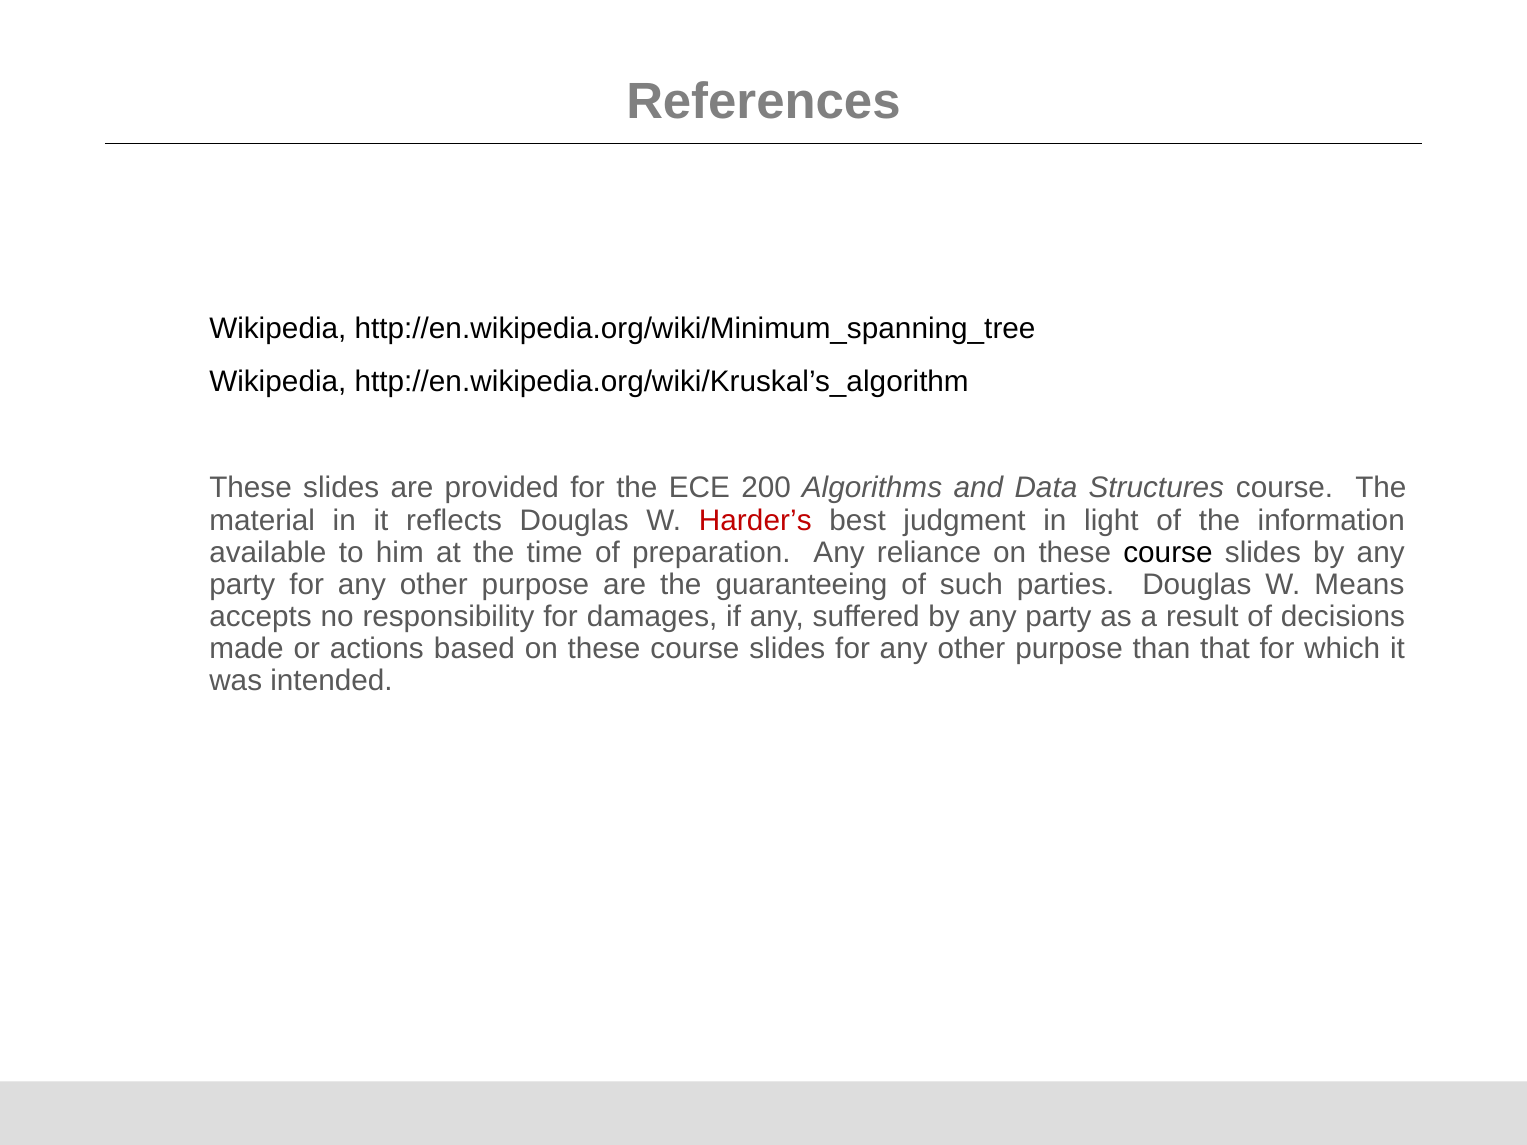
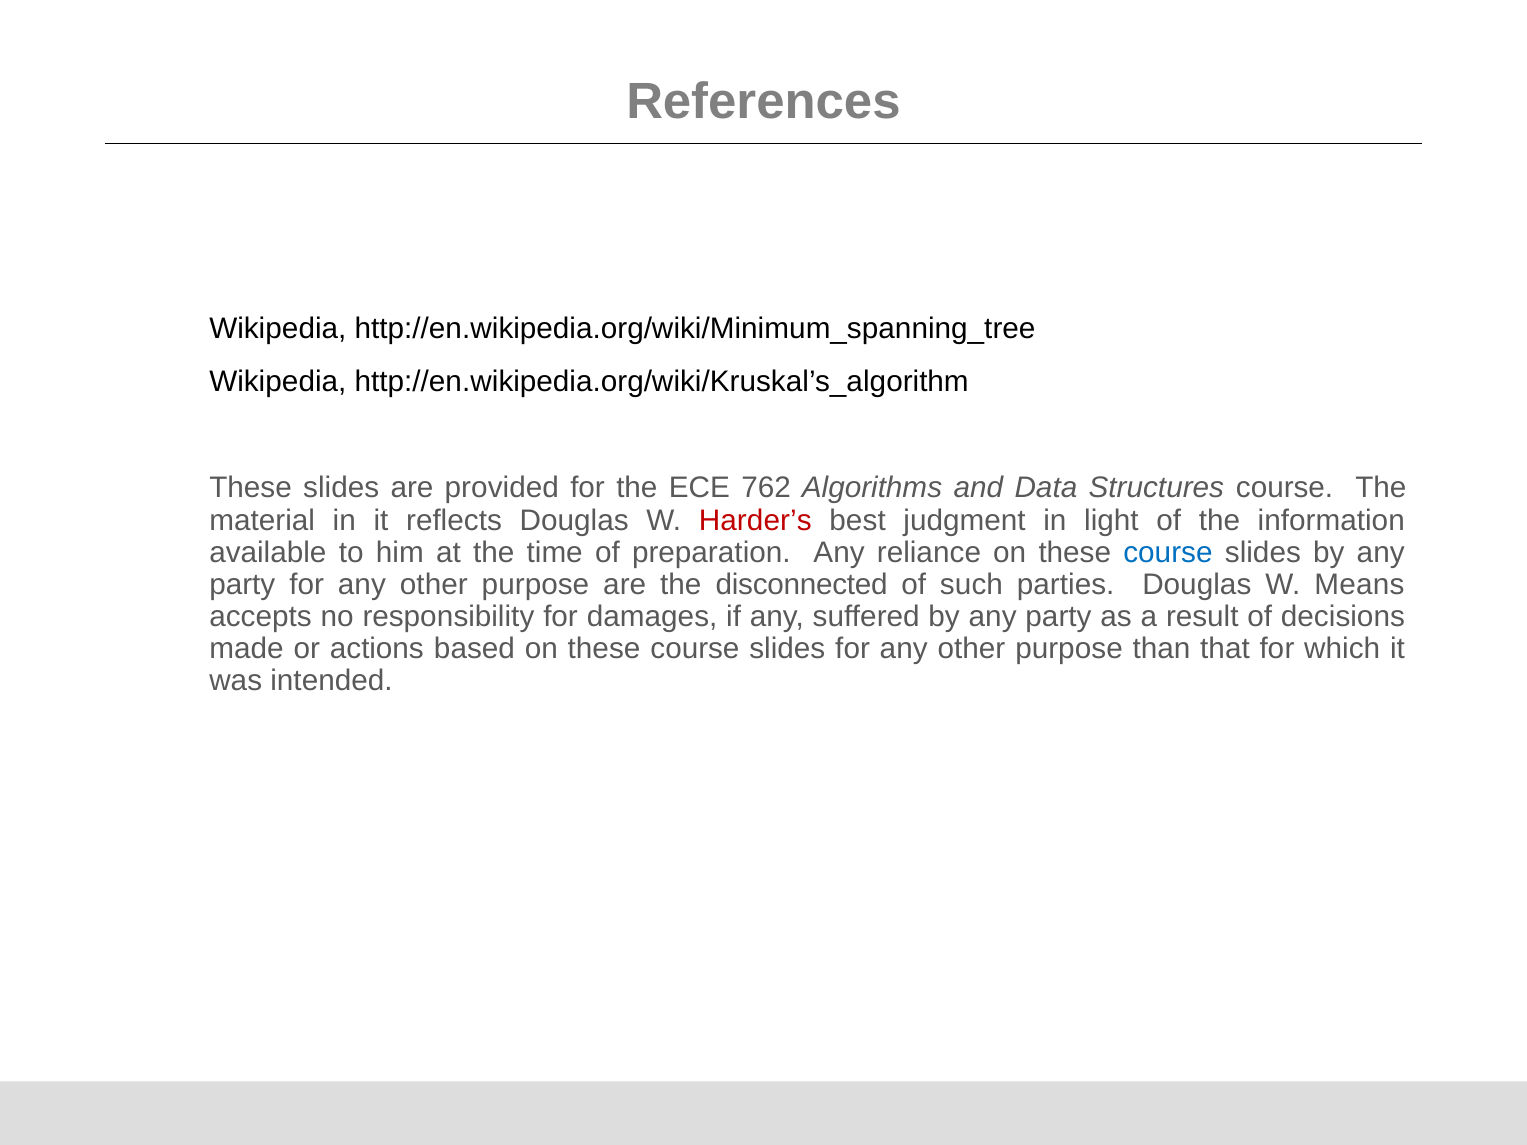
200: 200 -> 762
course at (1168, 552) colour: black -> blue
guaranteeing: guaranteeing -> disconnected
